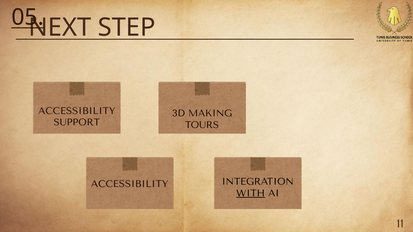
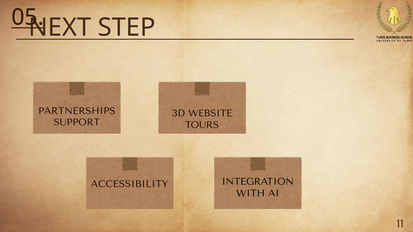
ACCESSIBILITY at (77, 111): ACCESSIBILITY -> PARTNERSHIPS
MAKING: MAKING -> WEBSITE
WITH underline: present -> none
